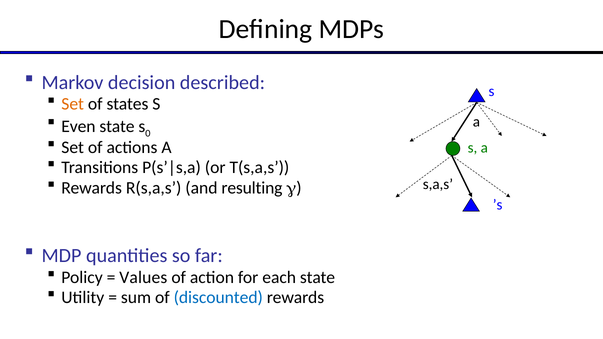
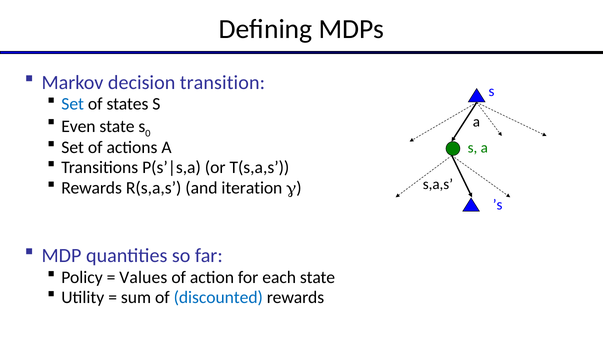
described: described -> transition
Set at (73, 104) colour: orange -> blue
resulting: resulting -> iteration
